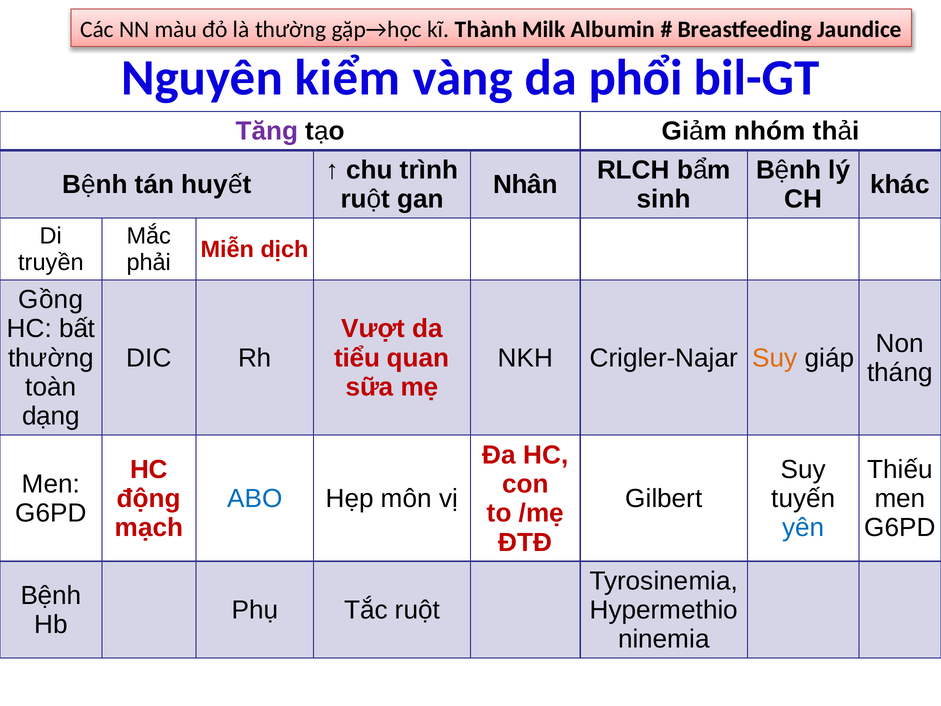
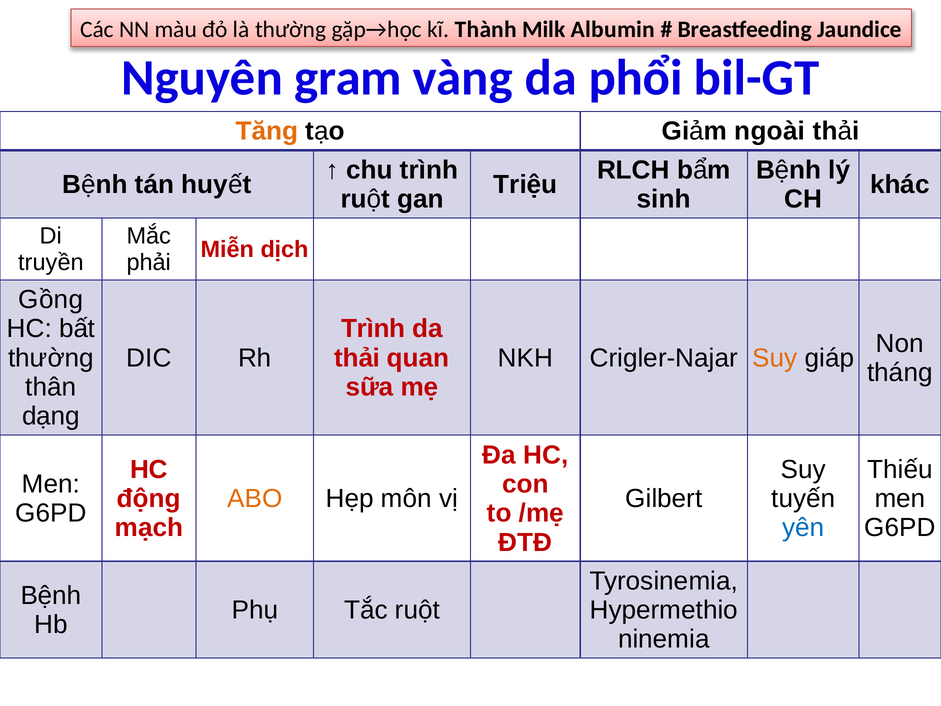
kiểm: kiểm -> gram
Tăng colour: purple -> orange
nhóm: nhóm -> ngoài
Nhân: Nhân -> Triệu
Vượt at (373, 329): Vượt -> Trình
tiểu at (357, 358): tiểu -> thải
toàn: toàn -> thân
ABO colour: blue -> orange
